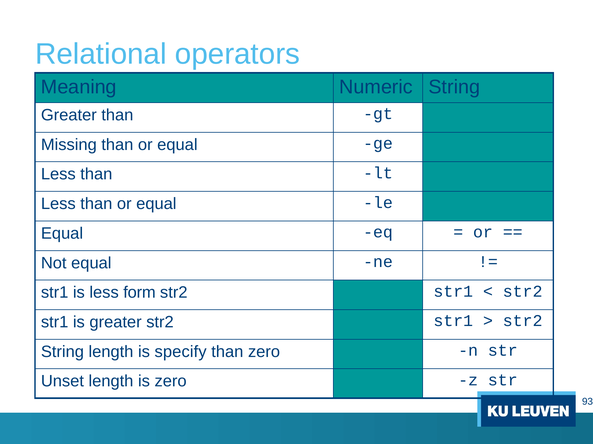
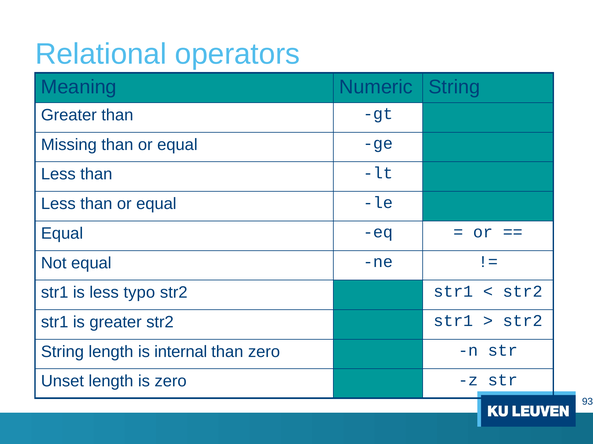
form: form -> typo
specify: specify -> internal
